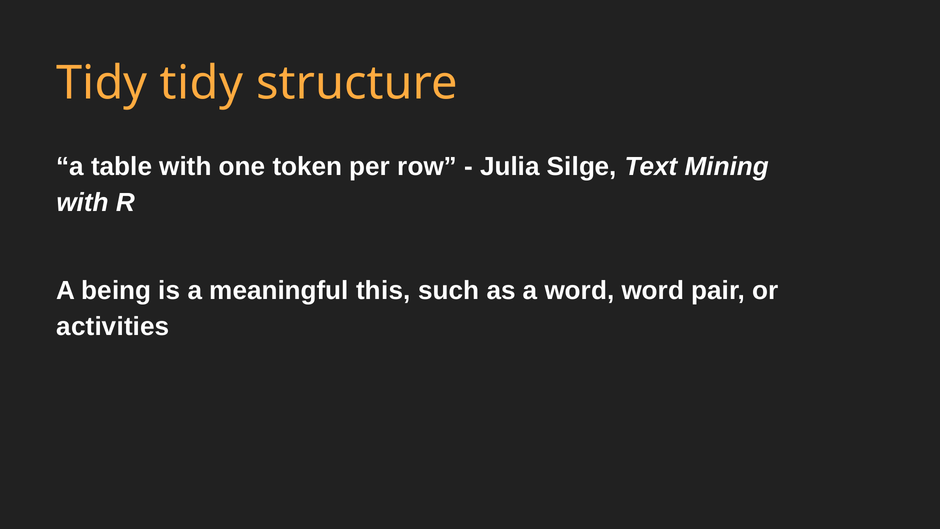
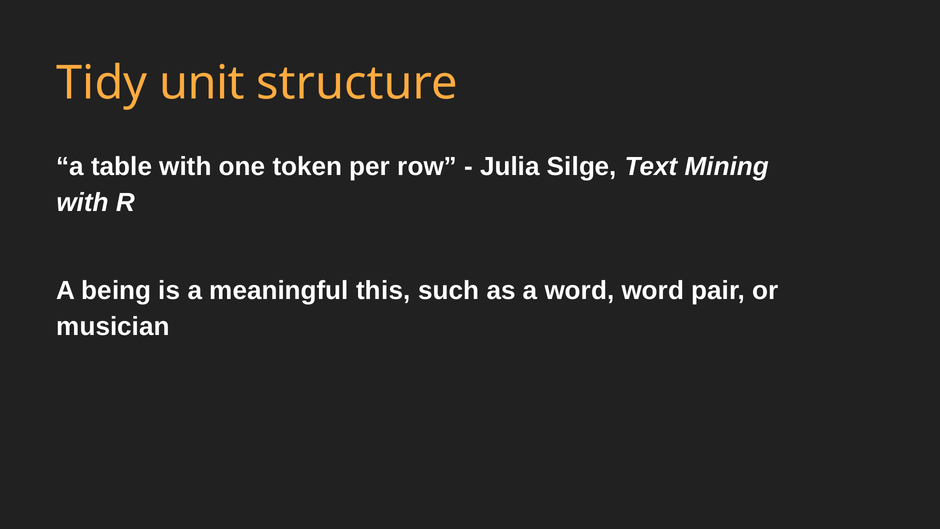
Tidy tidy: tidy -> unit
activities: activities -> musician
